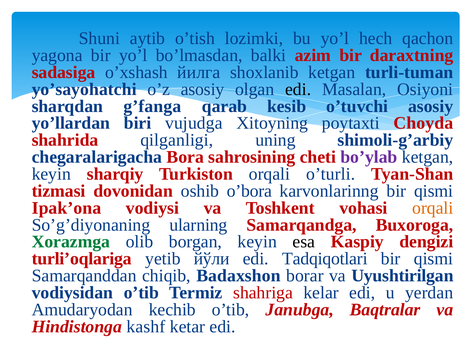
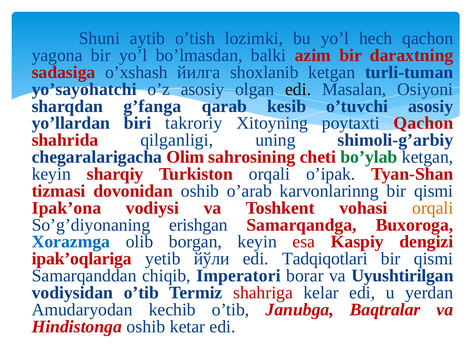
vujudga: vujudga -> takroriy
poytaxti Choyda: Choyda -> Qachon
Bora: Bora -> Olim
bo’ylab colour: purple -> green
o’turli: o’turli -> o’ipak
o’bora: o’bora -> o’arab
ularning: ularning -> erishgan
Xorazmga colour: green -> blue
esa colour: black -> red
turli’oqlariga: turli’oqlariga -> ipak’oqlariga
Badaxshon: Badaxshon -> Imperatori
Hindistonga kashf: kashf -> oshib
